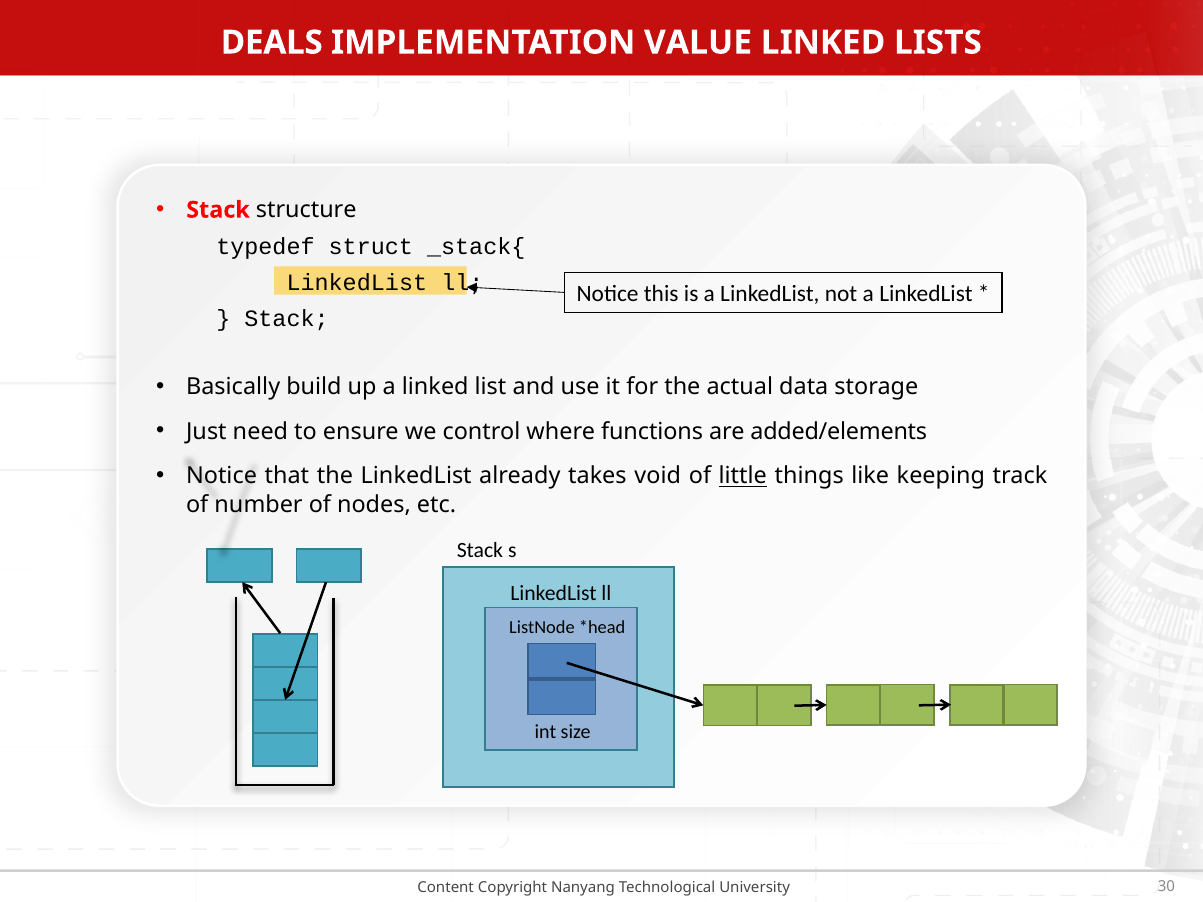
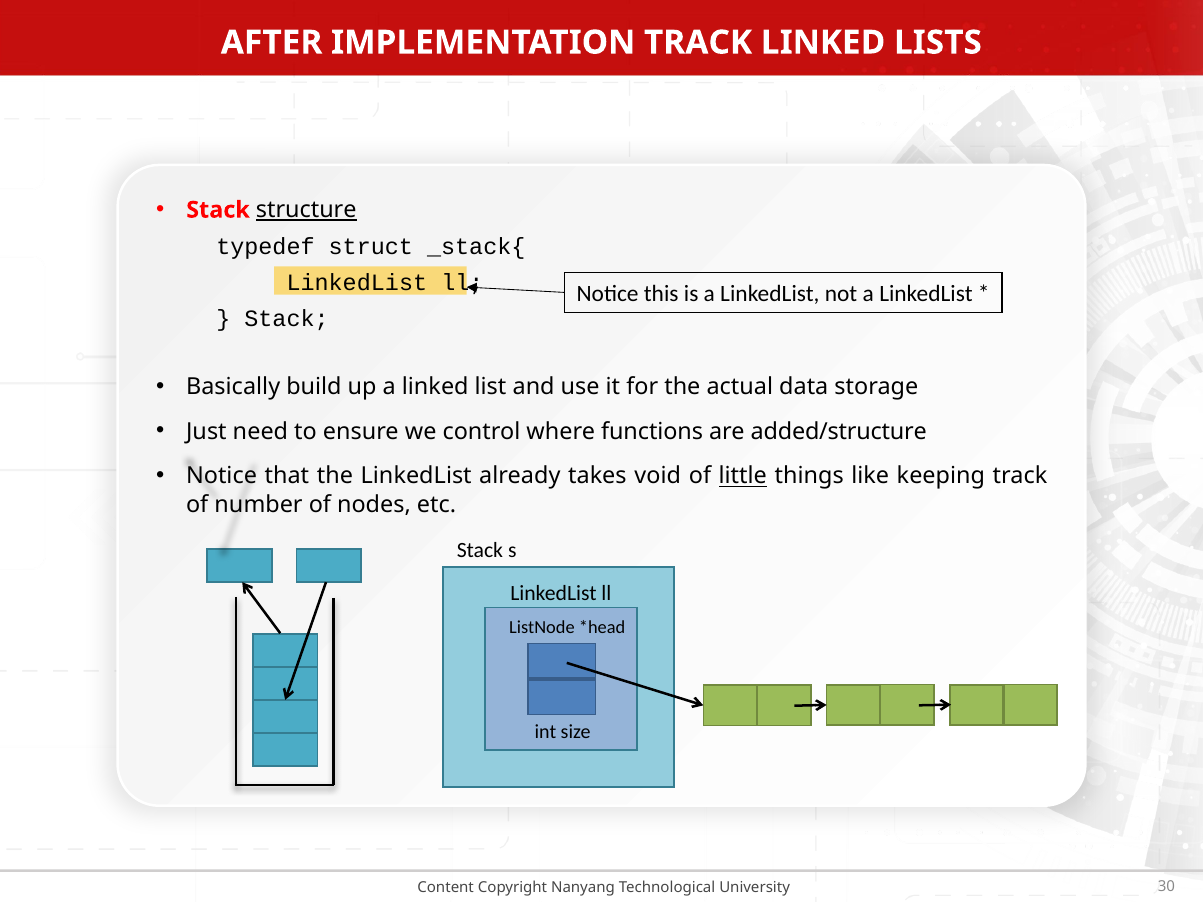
DEALS: DEALS -> AFTER
IMPLEMENTATION VALUE: VALUE -> TRACK
structure underline: none -> present
added/elements: added/elements -> added/structure
